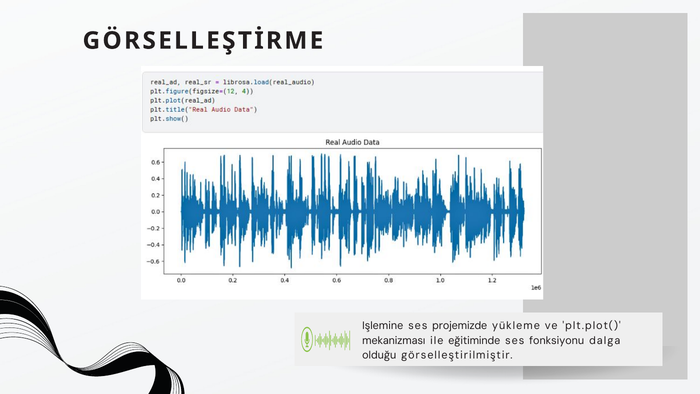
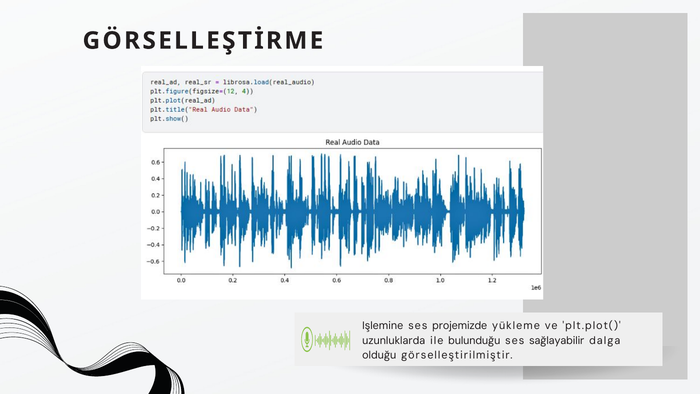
mekanizması: mekanizması -> uzunluklarda
eğitiminde: eğitiminde -> bulunduğu
fonksiyonu: fonksiyonu -> sağlayabilir
